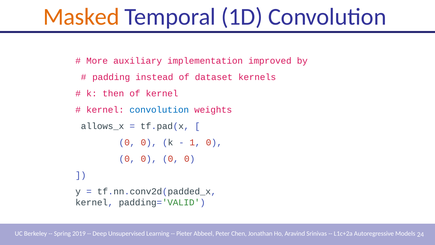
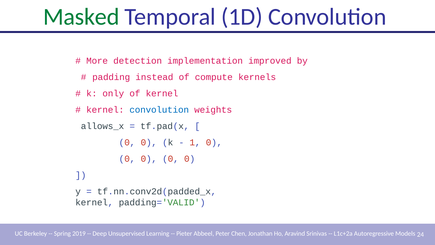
Masked colour: orange -> green
auxiliary: auxiliary -> detection
dataset: dataset -> compute
then: then -> only
